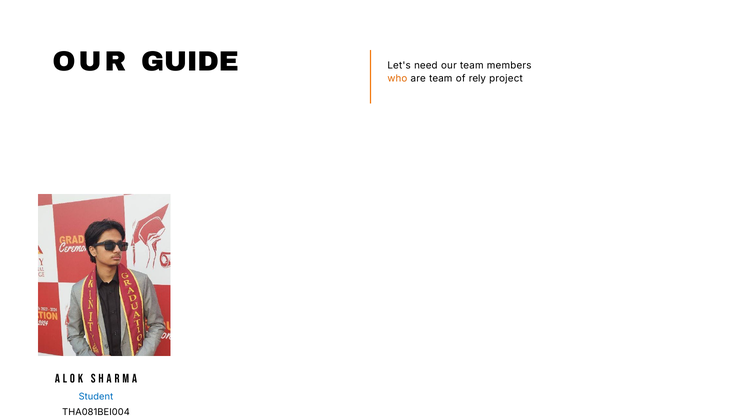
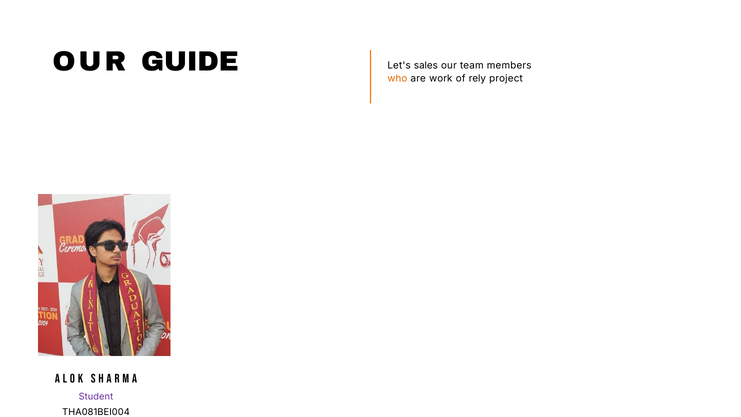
need: need -> sales
are team: team -> work
Student colour: blue -> purple
